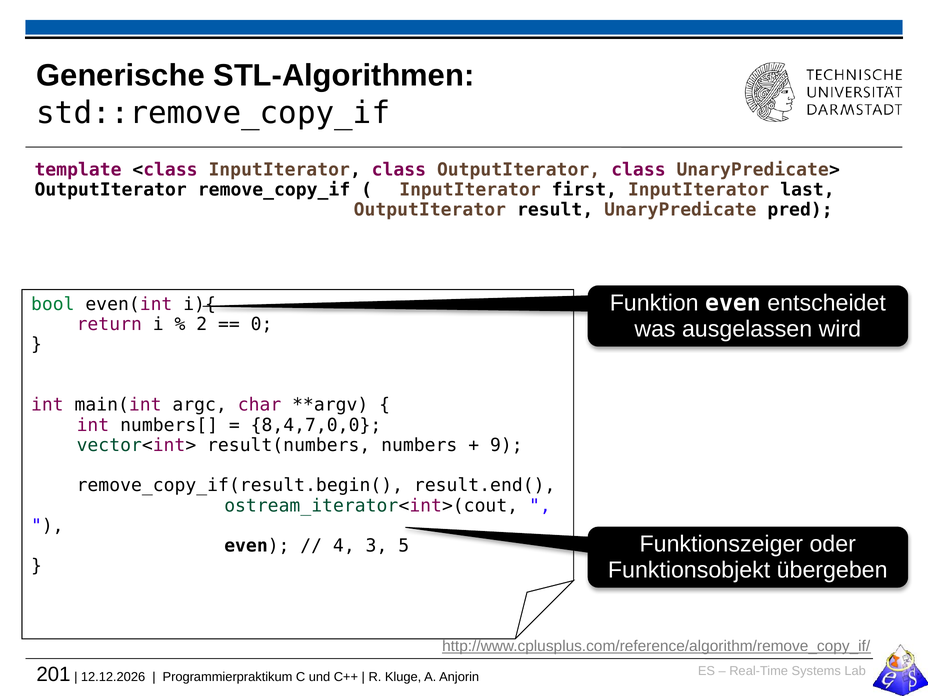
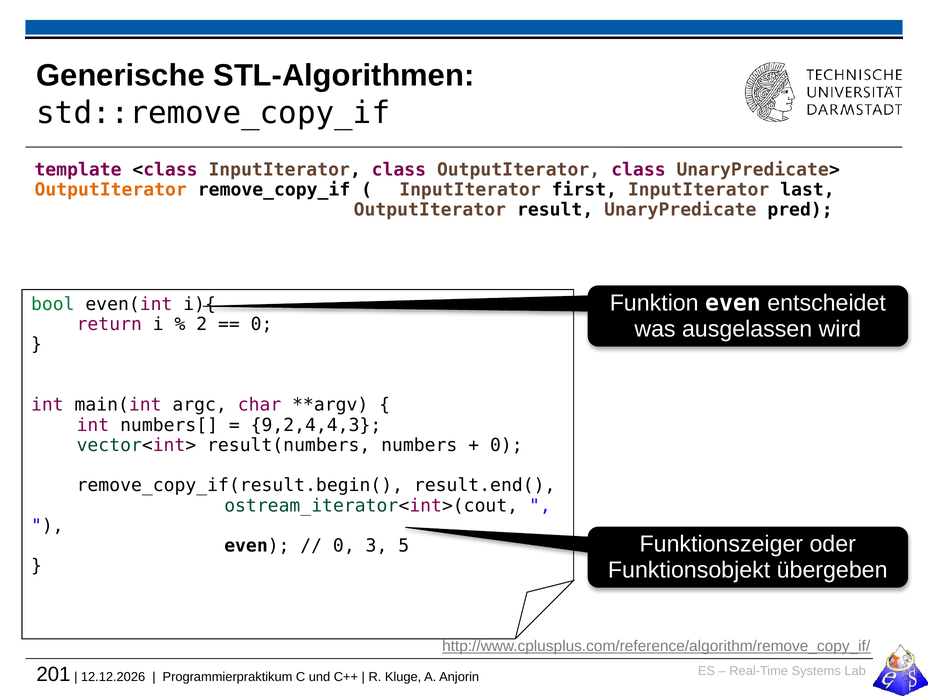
OutputIterator at (111, 190) colour: black -> orange
8,4,7,0,0: 8,4,7,0,0 -> 9,2,4,4,3
9 at (506, 445): 9 -> 0
4 at (344, 546): 4 -> 0
